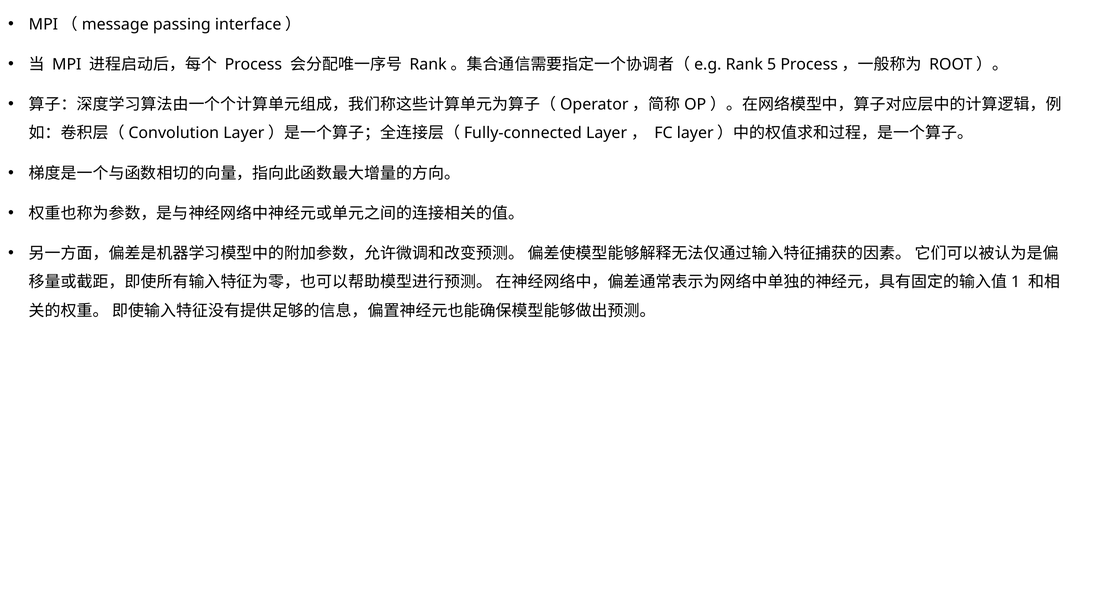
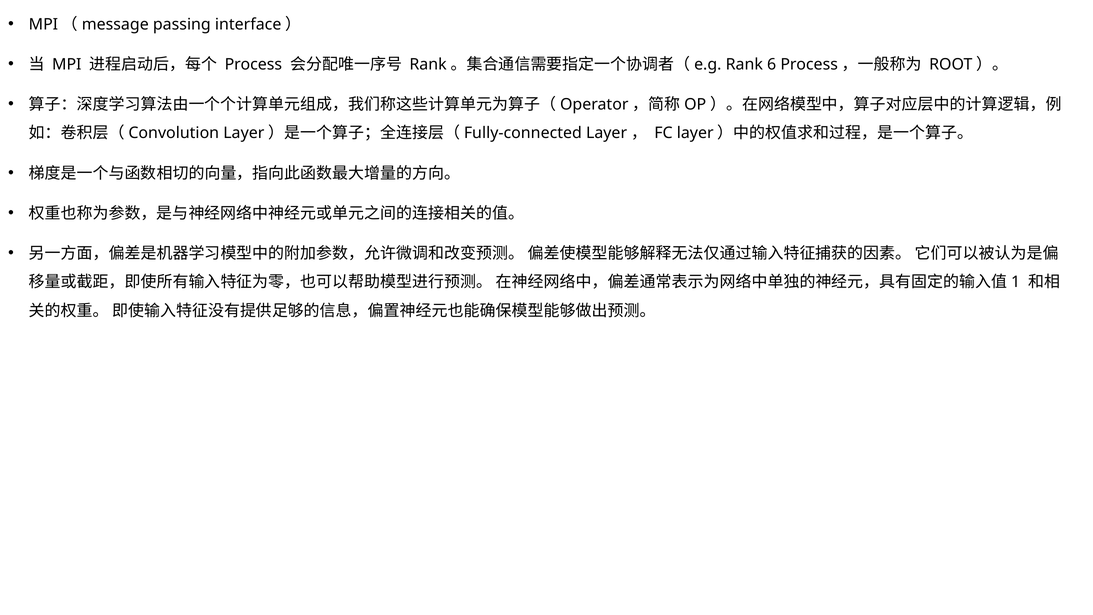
5: 5 -> 6
